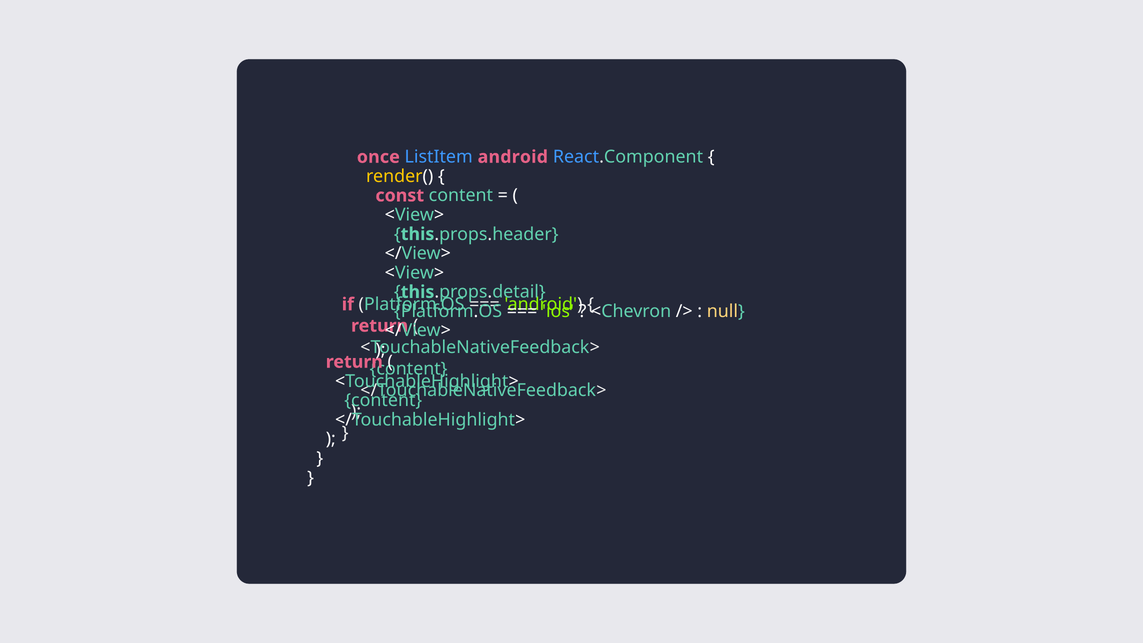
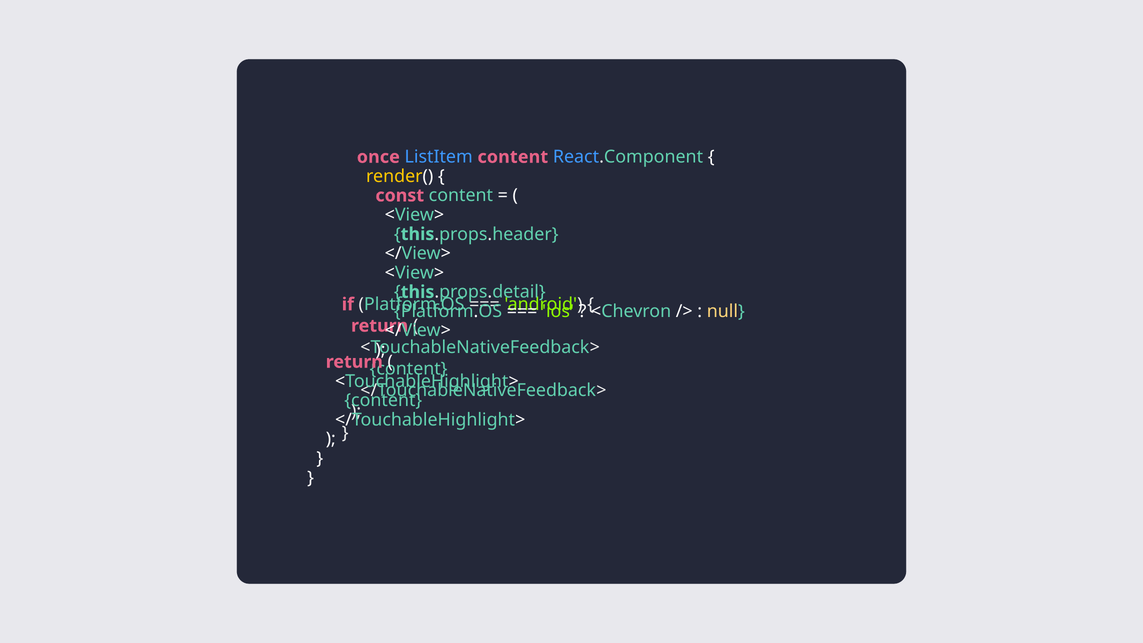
ListItem android: android -> content
